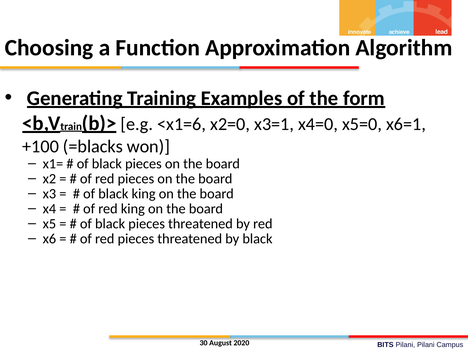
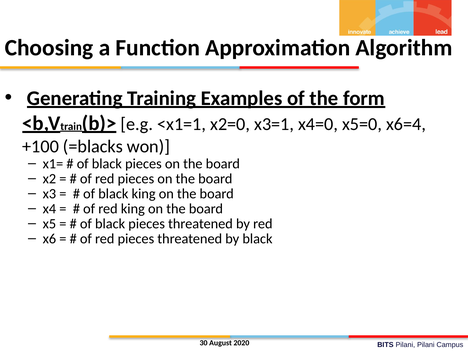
<x1=6: <x1=6 -> <x1=1
x6=1: x6=1 -> x6=4
